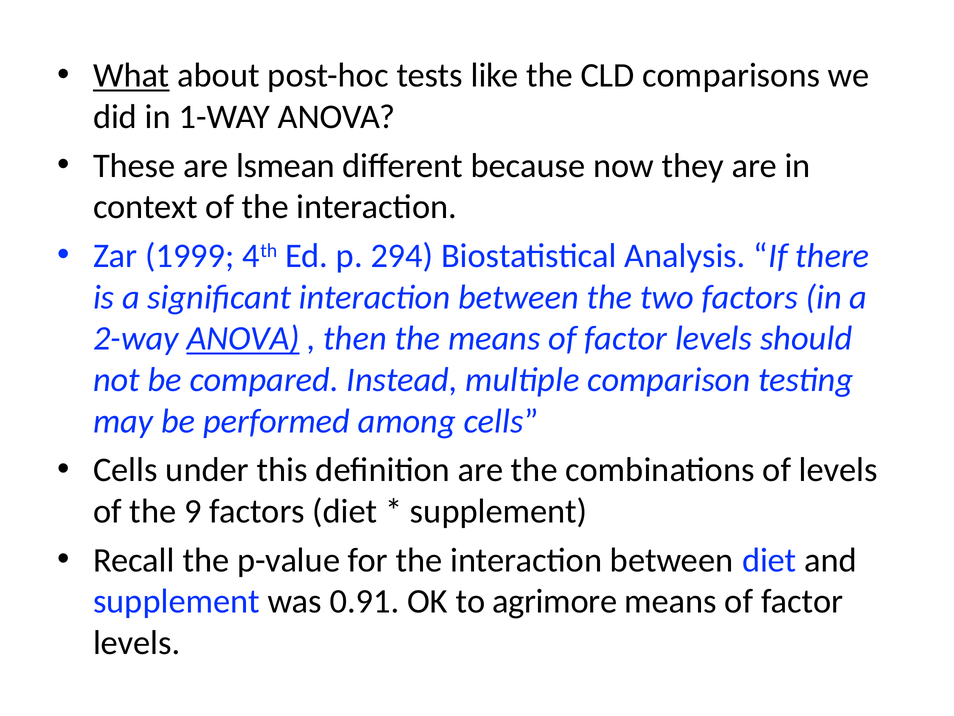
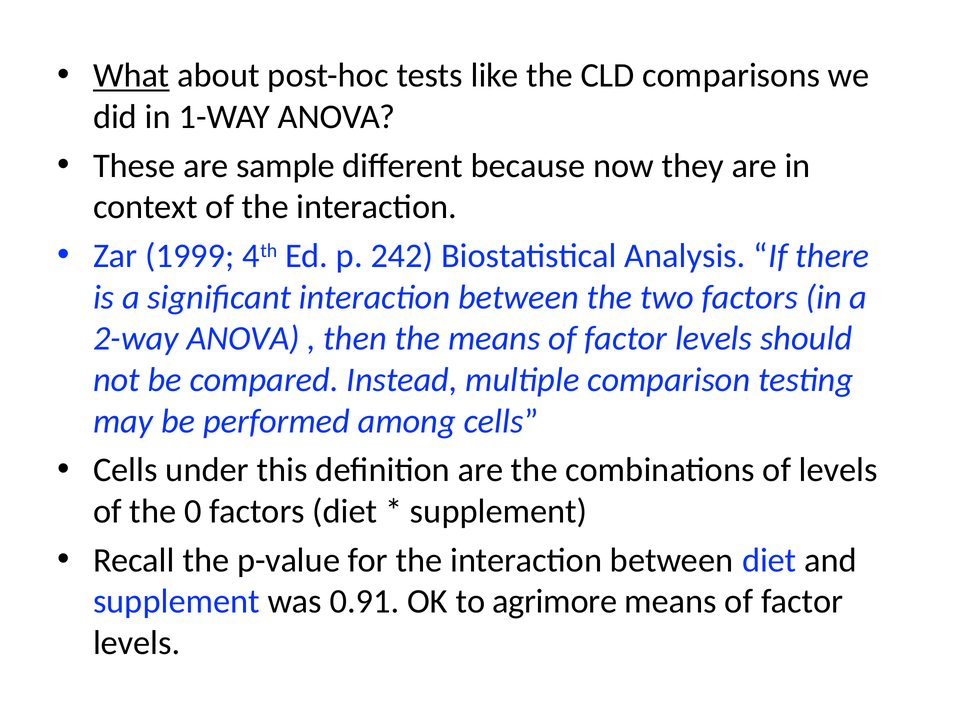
lsmean: lsmean -> sample
294: 294 -> 242
ANOVA at (243, 338) underline: present -> none
9: 9 -> 0
